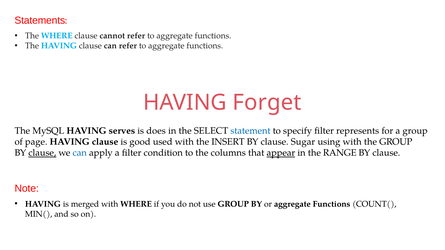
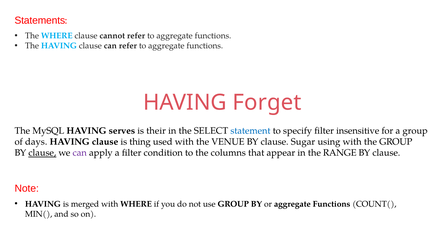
does: does -> their
represents: represents -> insensitive
page: page -> days
good: good -> thing
INSERT: INSERT -> VENUE
can at (80, 153) colour: blue -> purple
appear underline: present -> none
